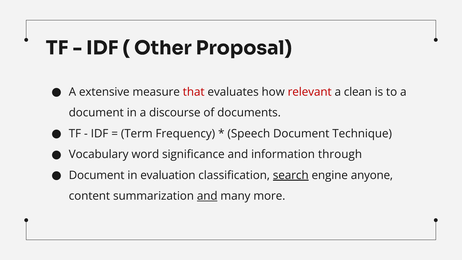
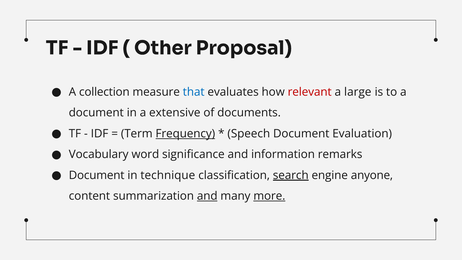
extensive: extensive -> collection
that colour: red -> blue
clean: clean -> large
discourse: discourse -> extensive
Frequency underline: none -> present
Technique: Technique -> Evaluation
through: through -> remarks
evaluation: evaluation -> technique
more underline: none -> present
